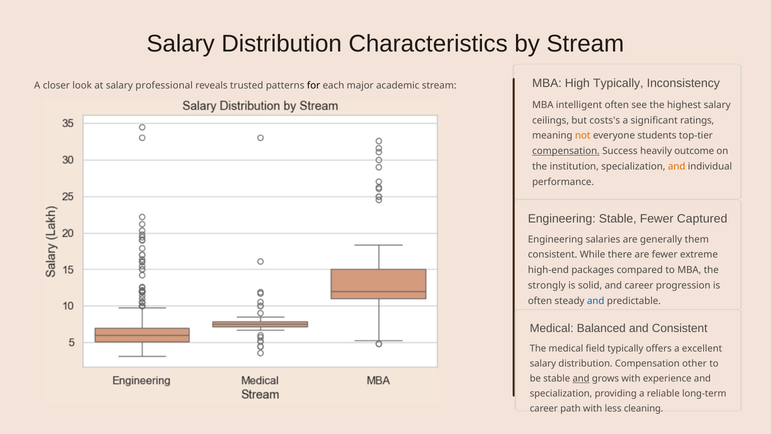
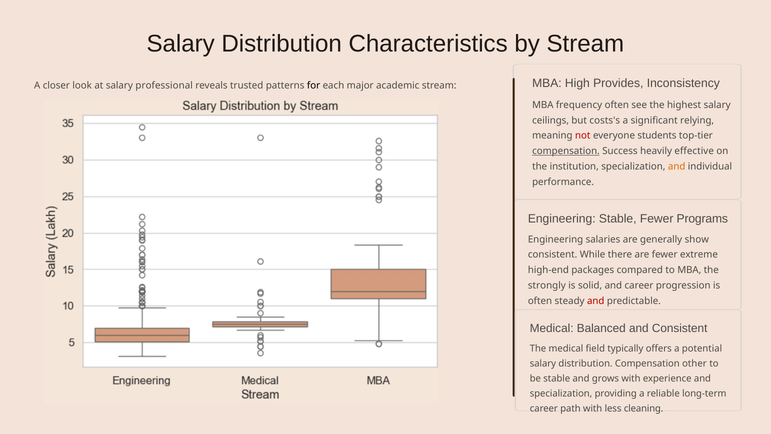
High Typically: Typically -> Provides
intelligent: intelligent -> frequency
ratings: ratings -> relying
not colour: orange -> red
outcome: outcome -> effective
Captured: Captured -> Programs
them: them -> show
and at (596, 301) colour: blue -> red
excellent: excellent -> potential
and at (581, 378) underline: present -> none
